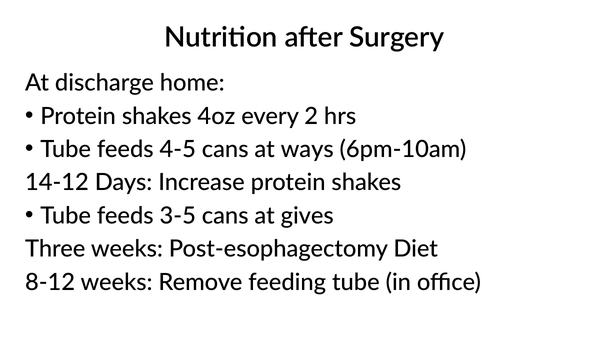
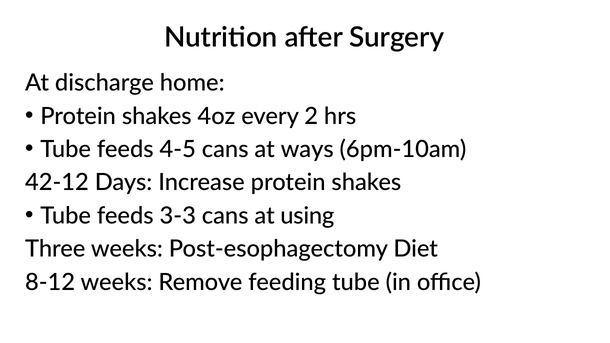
14-12: 14-12 -> 42-12
3-5: 3-5 -> 3-3
gives: gives -> using
